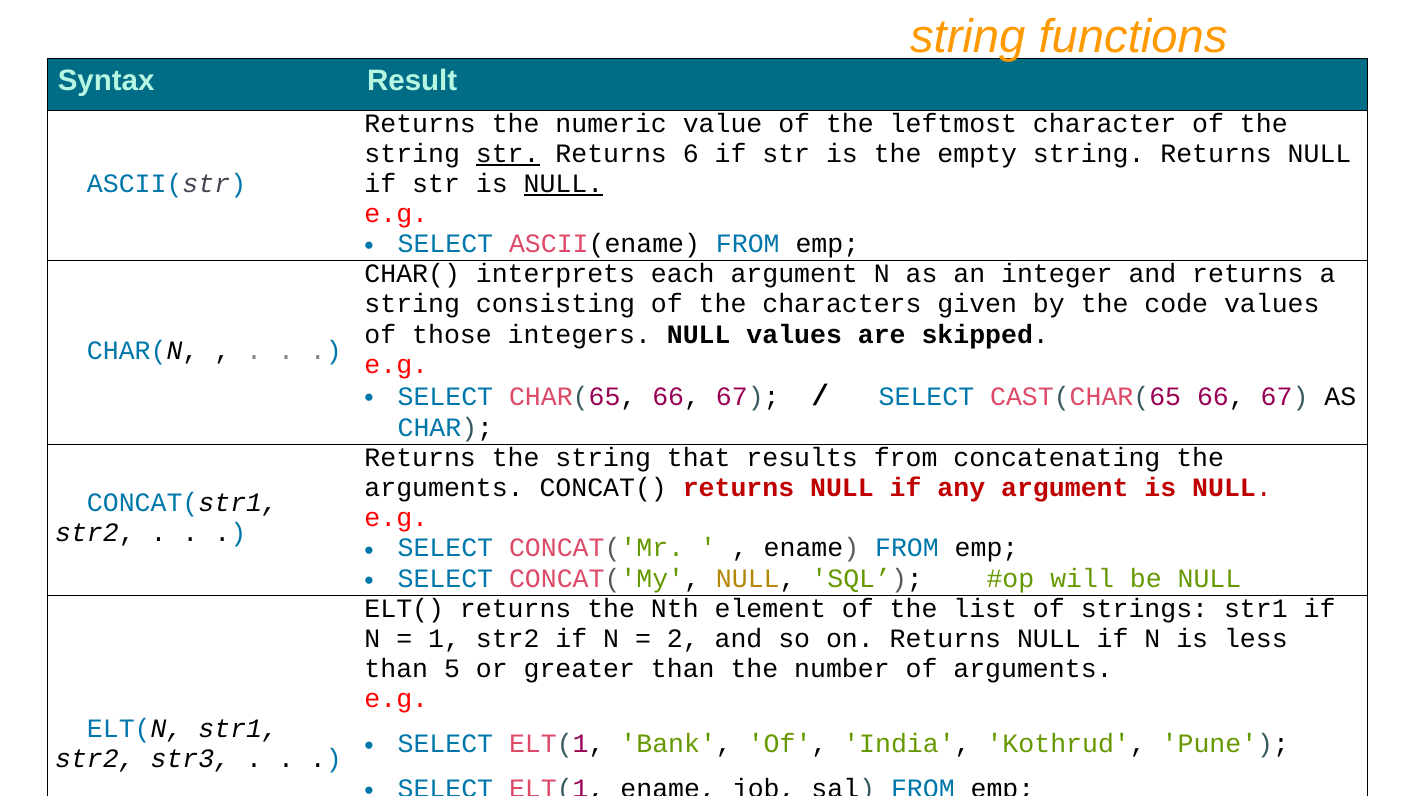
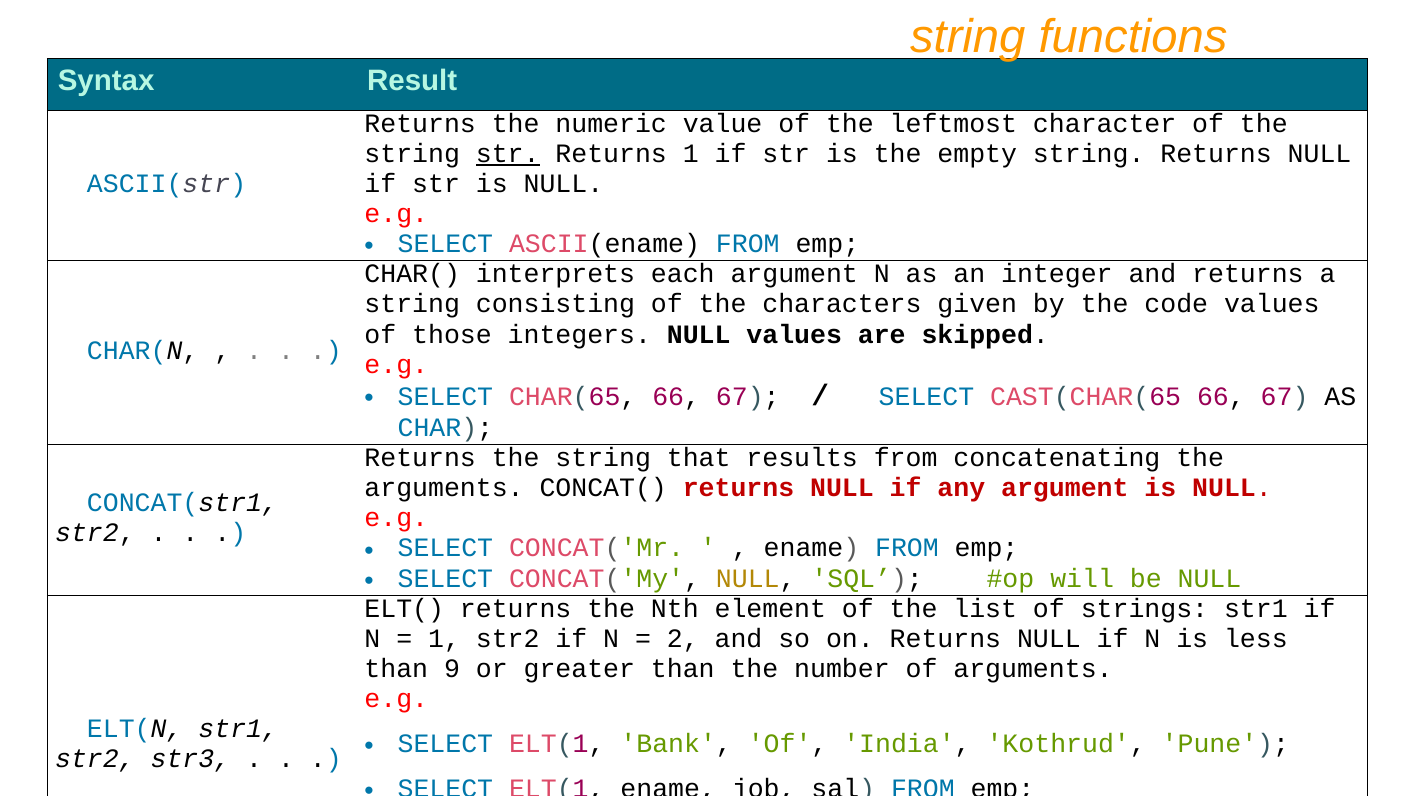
Returns 6: 6 -> 1
NULL at (563, 184) underline: present -> none
5: 5 -> 9
